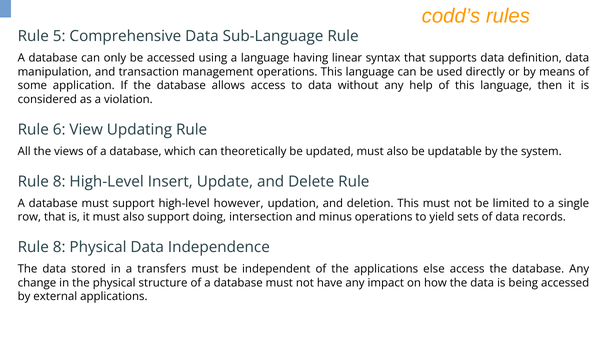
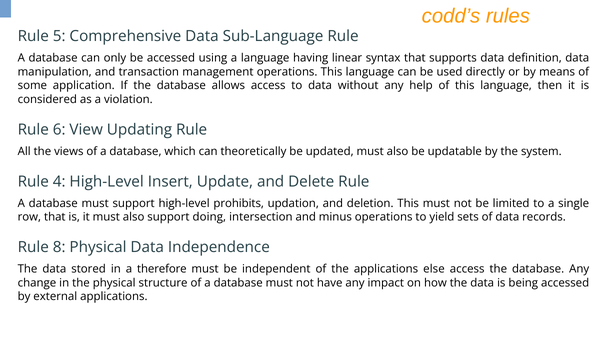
8 at (59, 181): 8 -> 4
however: however -> prohibits
transfers: transfers -> therefore
